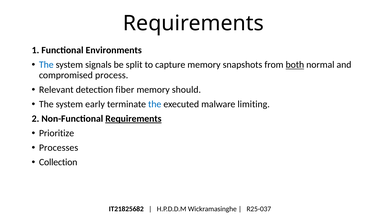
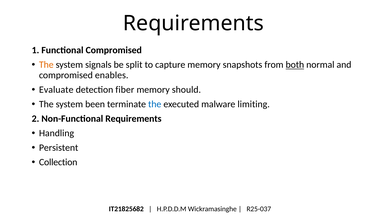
Functional Environments: Environments -> Compromised
The at (46, 65) colour: blue -> orange
process: process -> enables
Relevant: Relevant -> Evaluate
early: early -> been
Requirements at (133, 119) underline: present -> none
Prioritize: Prioritize -> Handling
Processes: Processes -> Persistent
